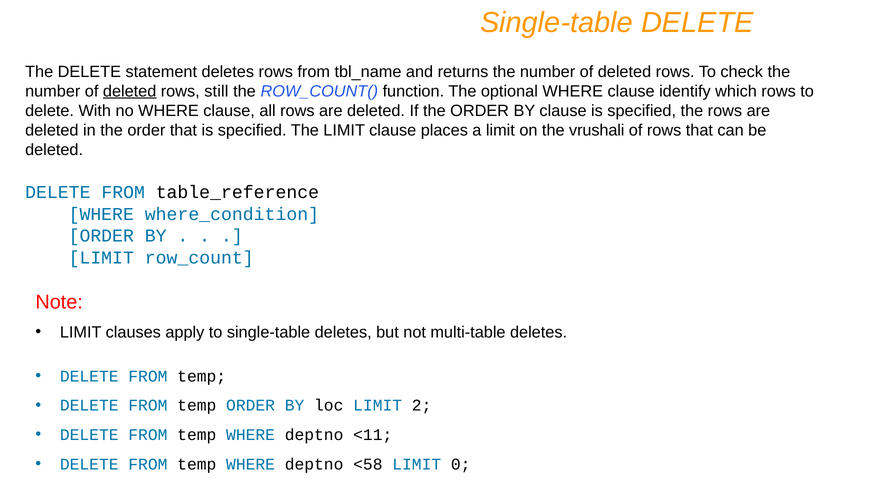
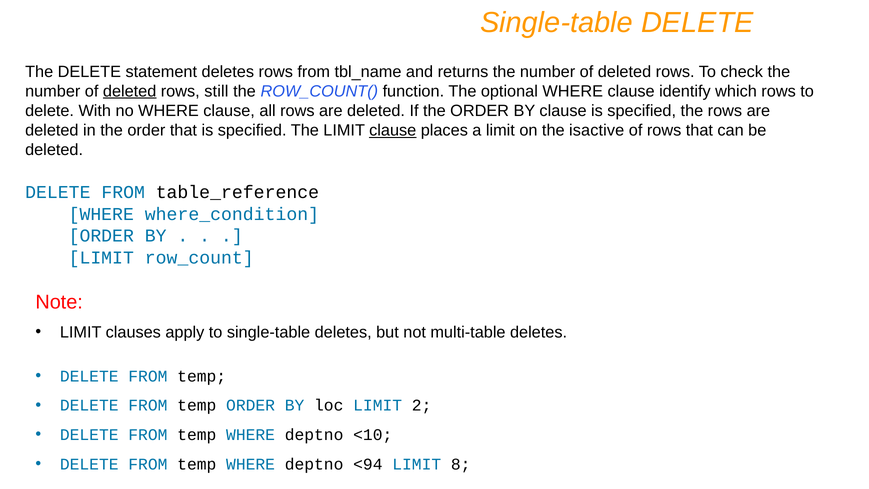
clause at (393, 130) underline: none -> present
vrushali: vrushali -> isactive
<11: <11 -> <10
<58: <58 -> <94
0: 0 -> 8
